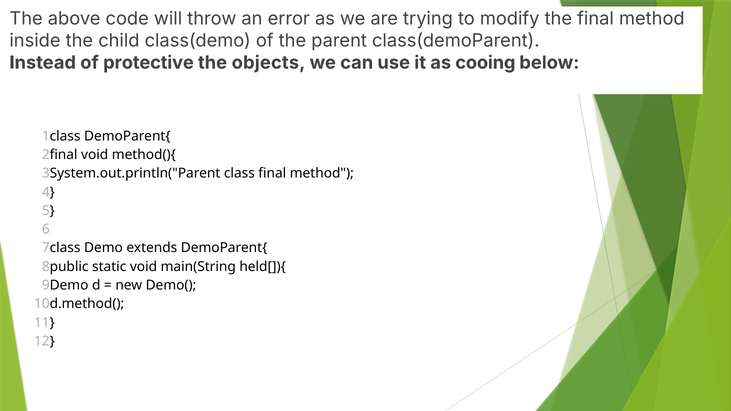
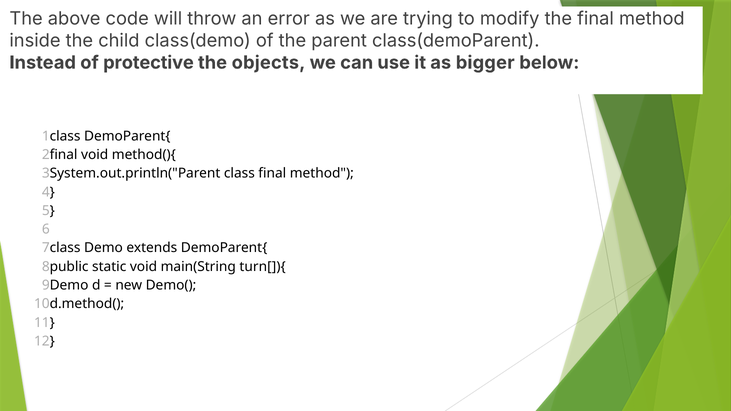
cooing: cooing -> bigger
held[]){: held[]){ -> turn[]){
